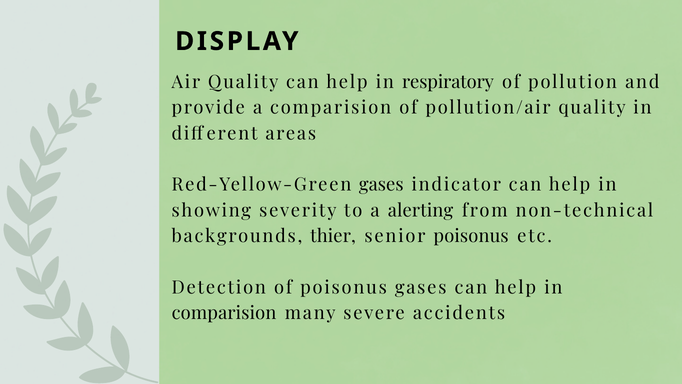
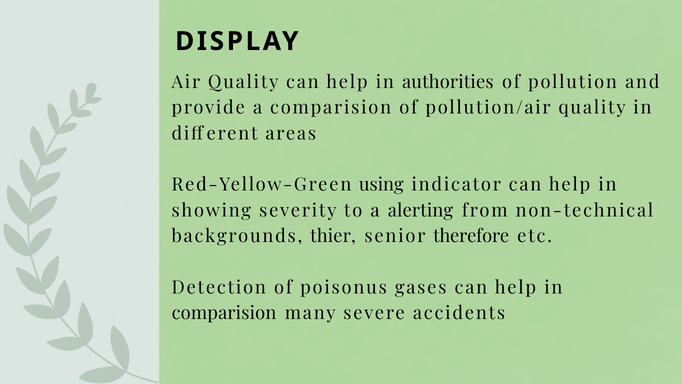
respiratory: respiratory -> authorities
Red-Yellow-Green gases: gases -> using
senior poisonus: poisonus -> therefore
